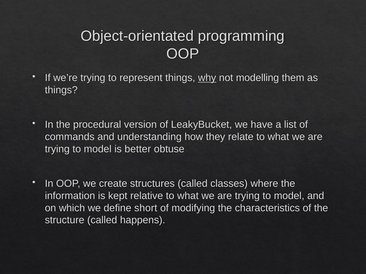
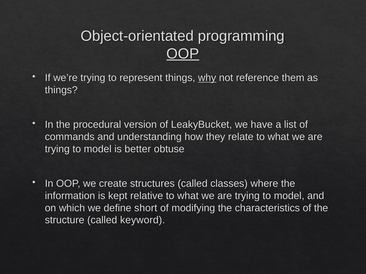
OOP at (183, 54) underline: none -> present
modelling: modelling -> reference
happens: happens -> keyword
